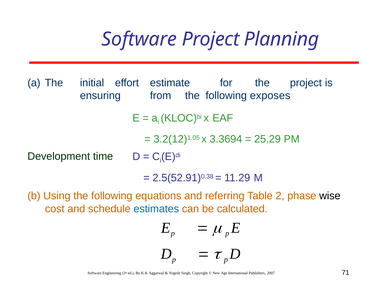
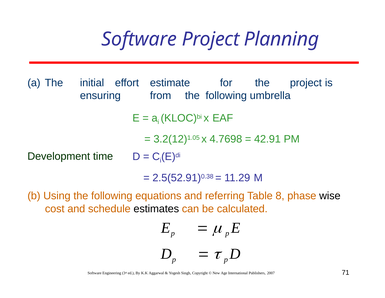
exposes: exposes -> umbrella
3.3694: 3.3694 -> 4.7698
25.29: 25.29 -> 42.91
2: 2 -> 8
estimates colour: blue -> black
